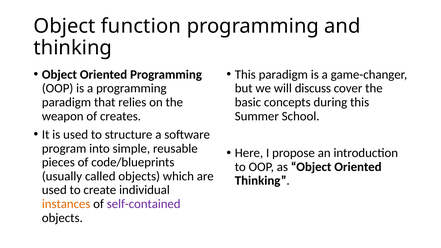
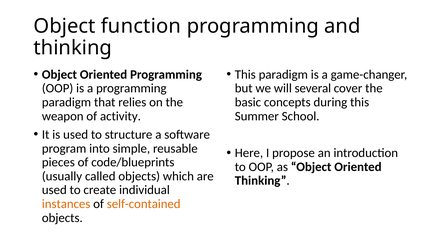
discuss: discuss -> several
creates: creates -> activity
self-contained colour: purple -> orange
